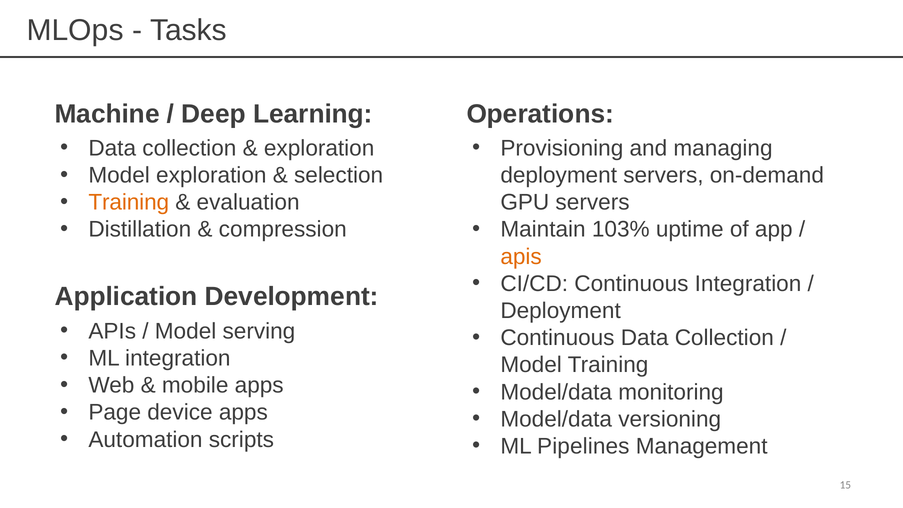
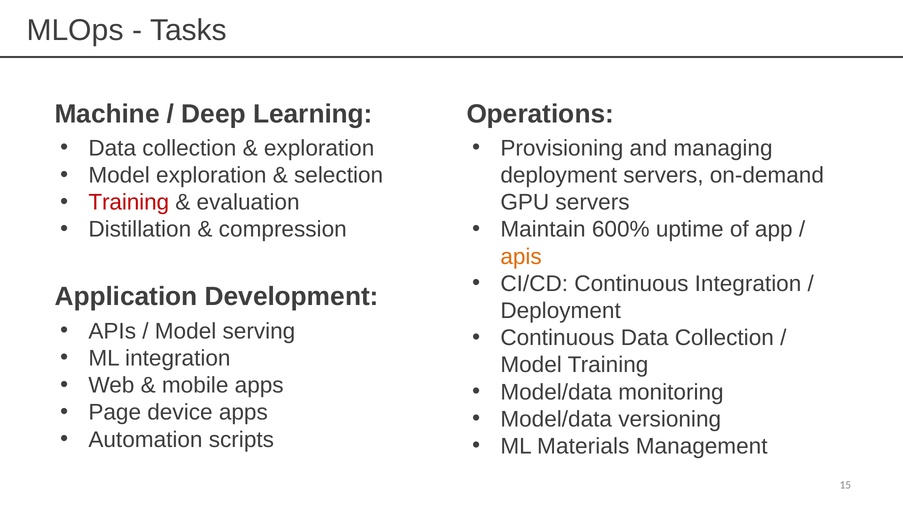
Training at (129, 202) colour: orange -> red
103%: 103% -> 600%
Pipelines: Pipelines -> Materials
